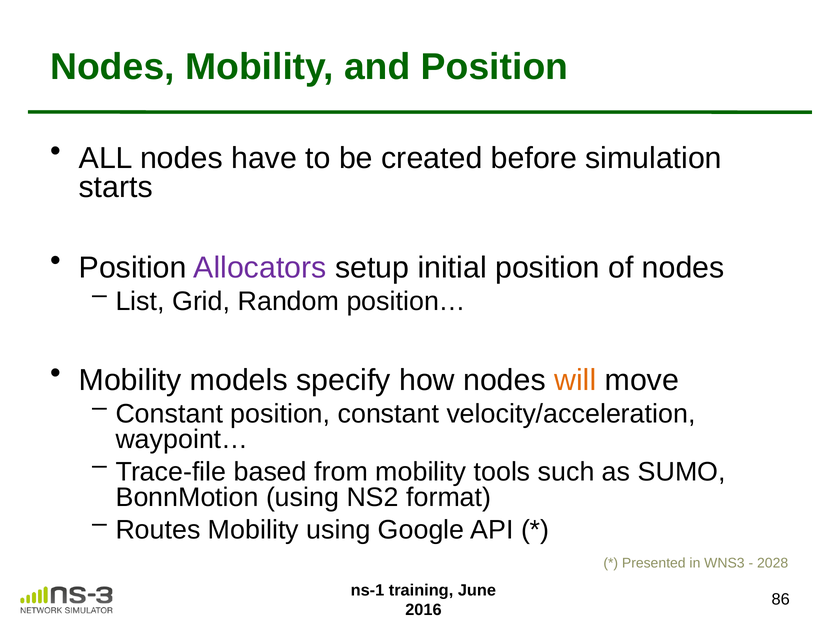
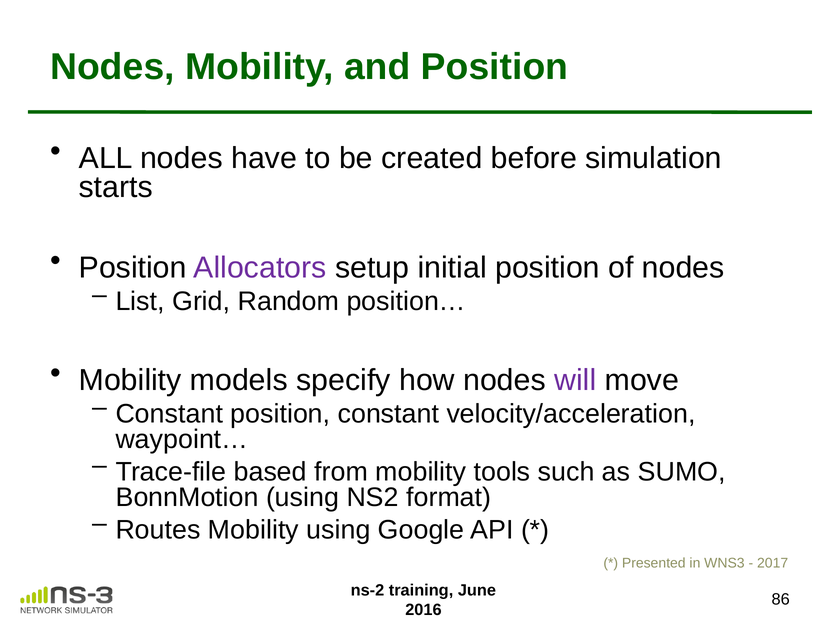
will colour: orange -> purple
2028: 2028 -> 2017
ns-1: ns-1 -> ns-2
